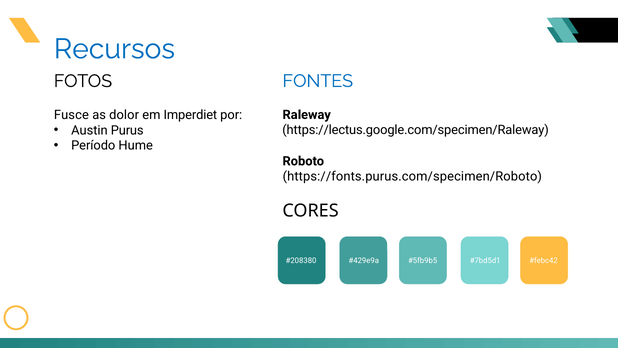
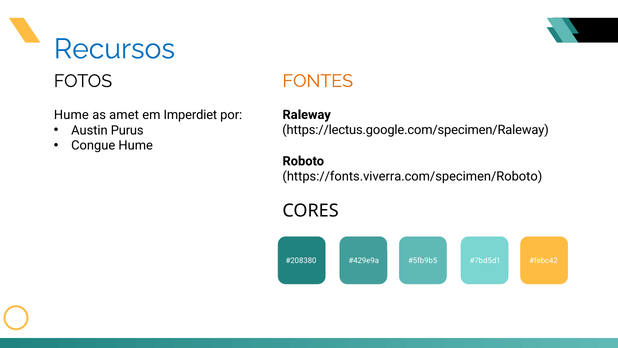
FONTES colour: blue -> orange
Fusce at (71, 115): Fusce -> Hume
dolor: dolor -> amet
Período: Período -> Congue
https://fonts.purus.com/specimen/Roboto: https://fonts.purus.com/specimen/Roboto -> https://fonts.viverra.com/specimen/Roboto
